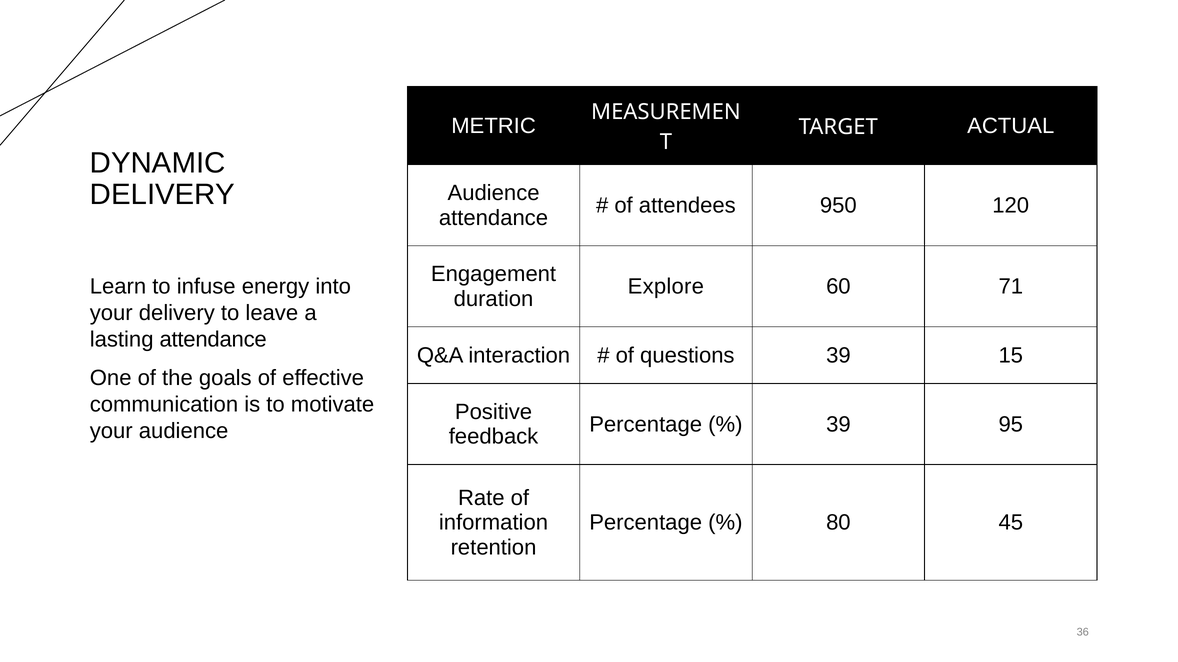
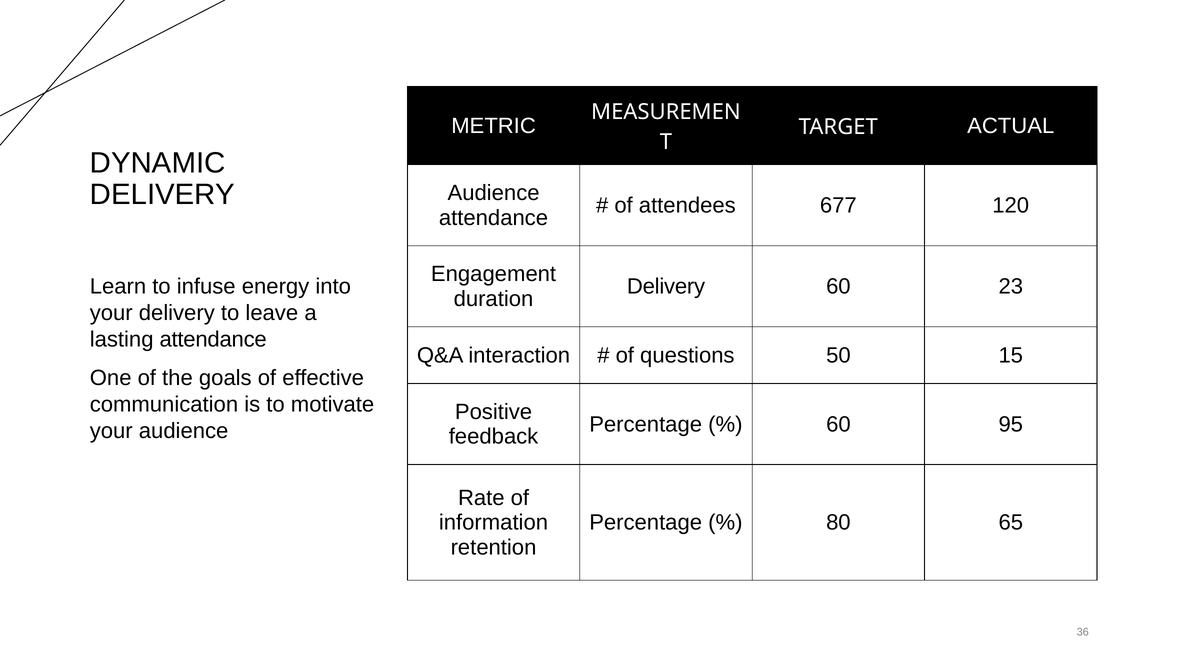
950: 950 -> 677
Explore at (666, 287): Explore -> Delivery
71: 71 -> 23
questions 39: 39 -> 50
39 at (838, 425): 39 -> 60
45: 45 -> 65
